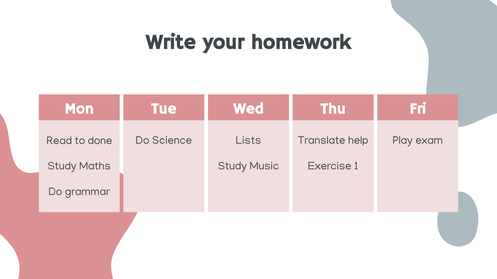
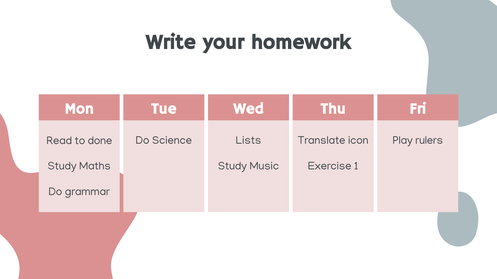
help: help -> icon
exam: exam -> rulers
